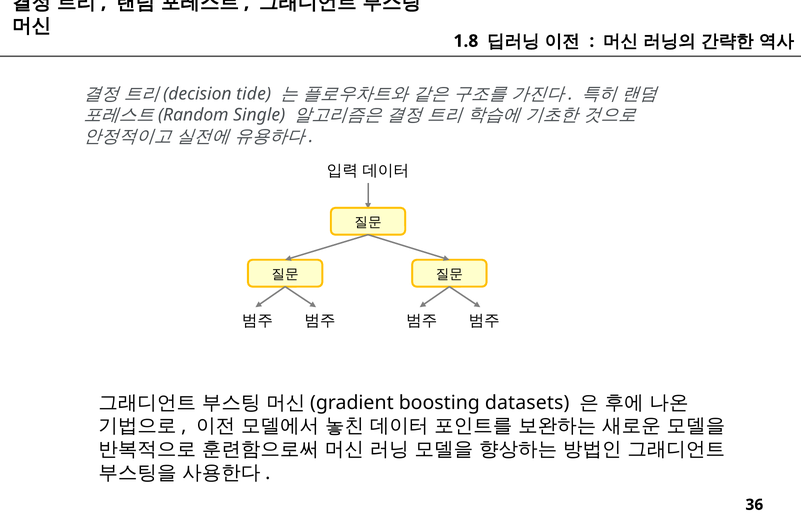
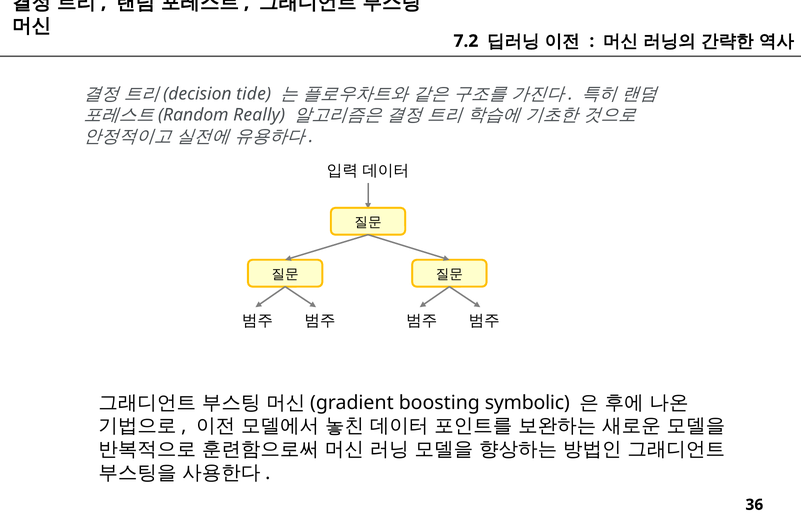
1.8: 1.8 -> 7.2
Single: Single -> Really
datasets: datasets -> symbolic
